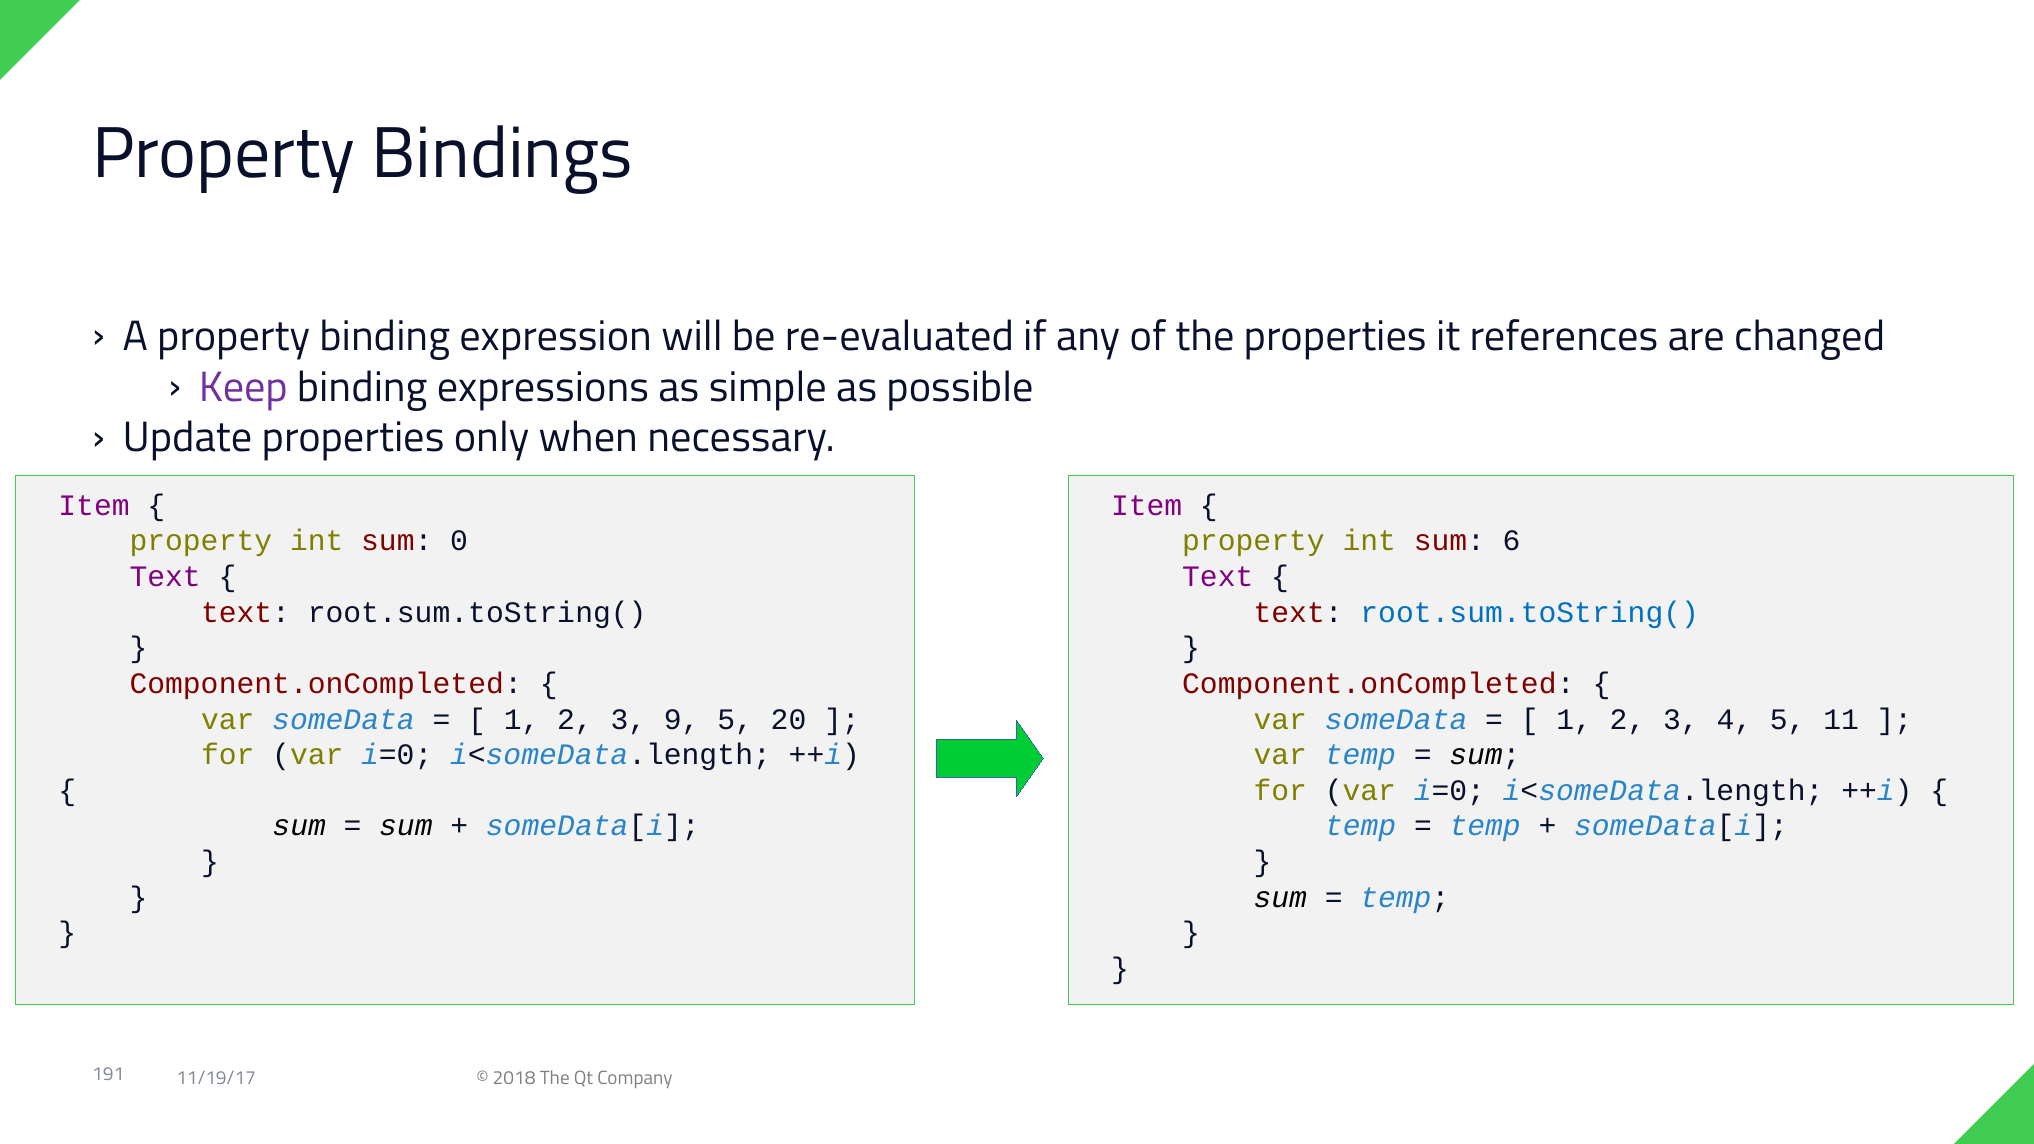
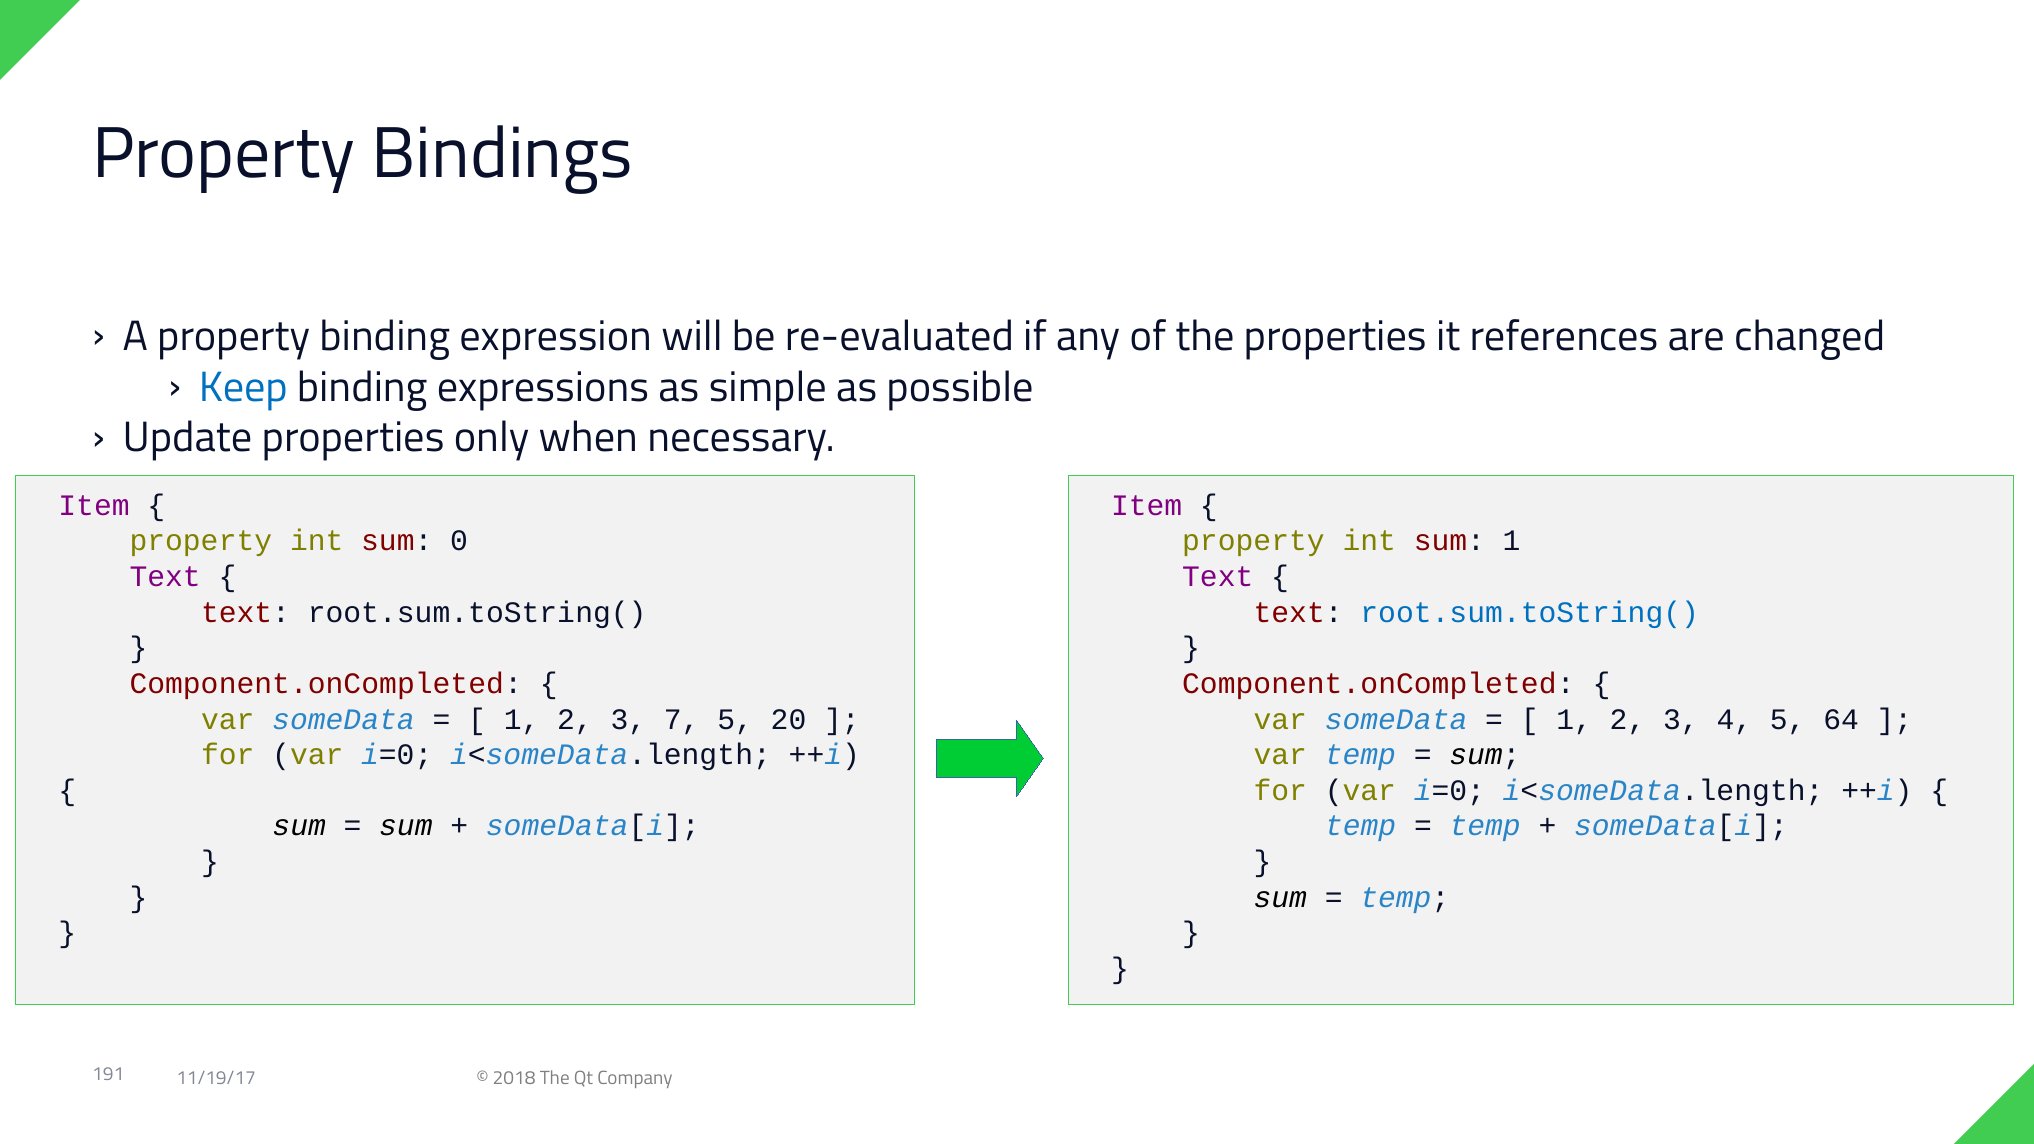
Keep colour: purple -> blue
sum 6: 6 -> 1
9: 9 -> 7
11: 11 -> 64
